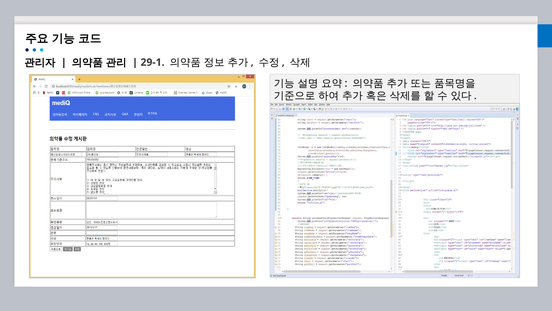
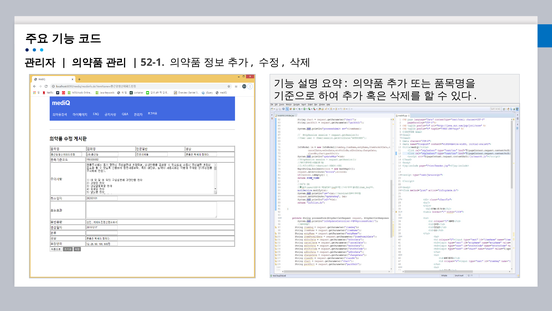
29-1: 29-1 -> 52-1
